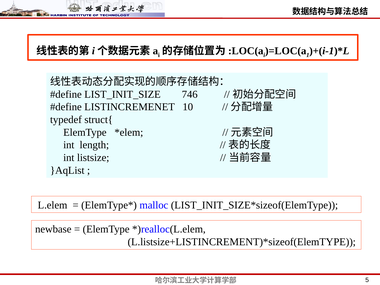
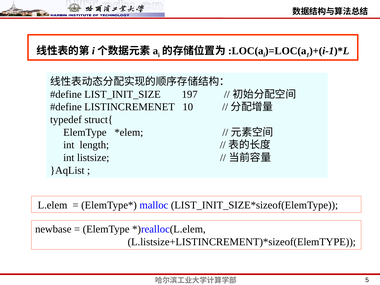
746: 746 -> 197
